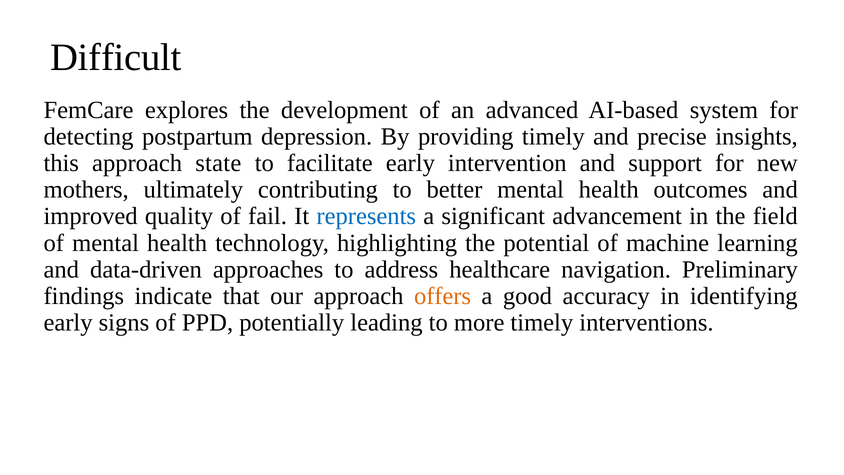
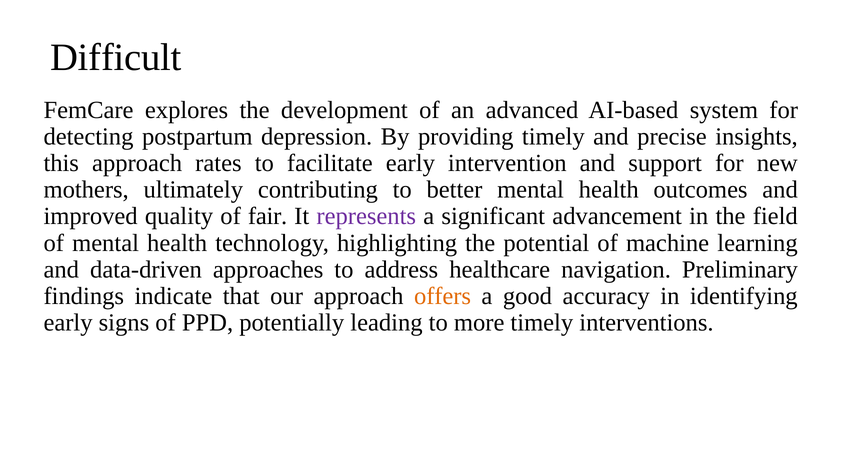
state: state -> rates
fail: fail -> fair
represents colour: blue -> purple
